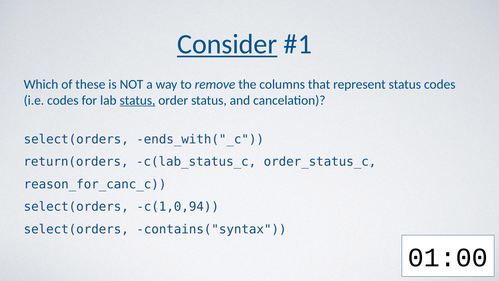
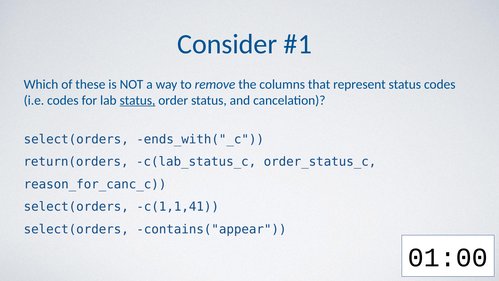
Consider underline: present -> none
c(1,0,94: c(1,0,94 -> c(1,1,41
contains("syntax: contains("syntax -> contains("appear
